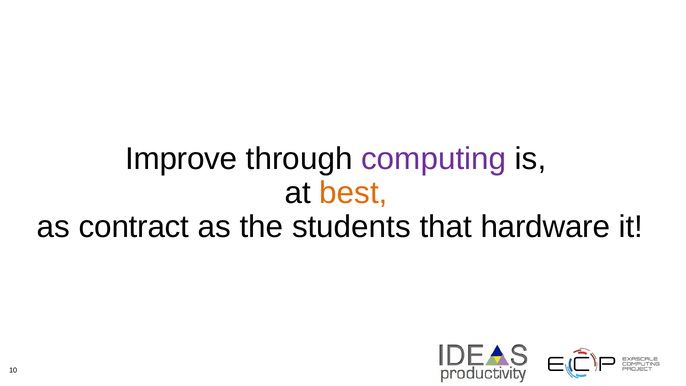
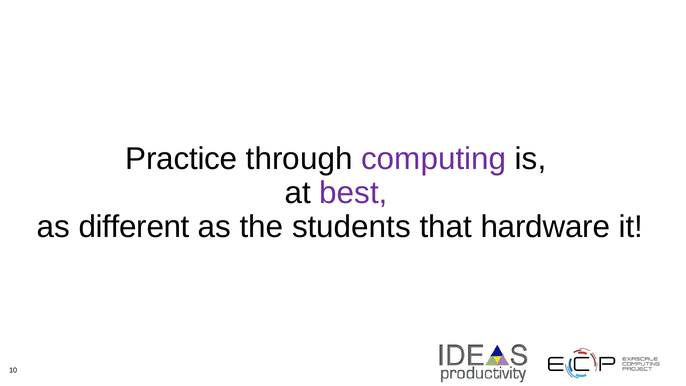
Improve: Improve -> Practice
best colour: orange -> purple
contract: contract -> different
